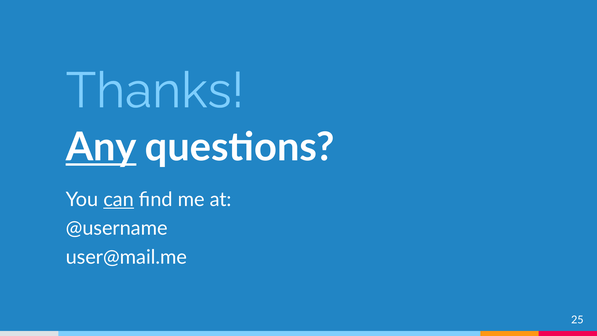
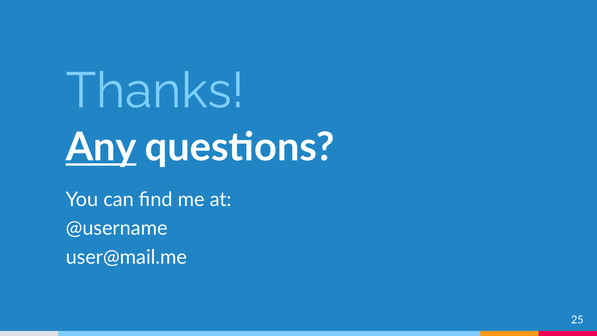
can underline: present -> none
